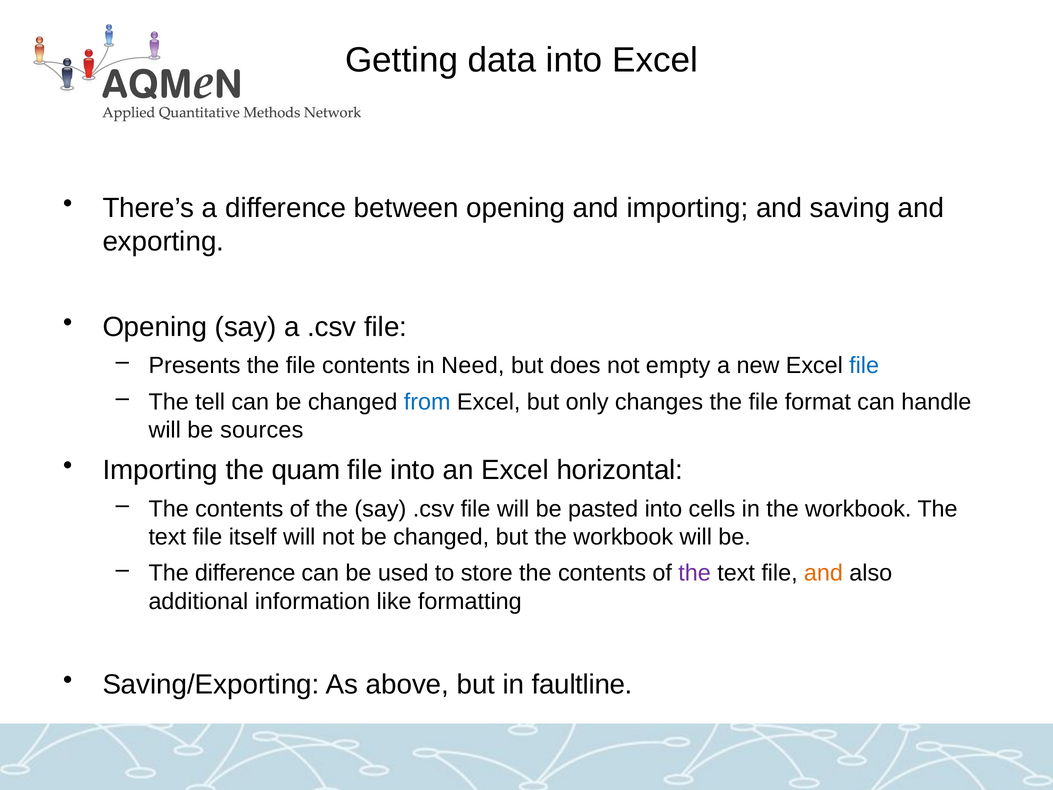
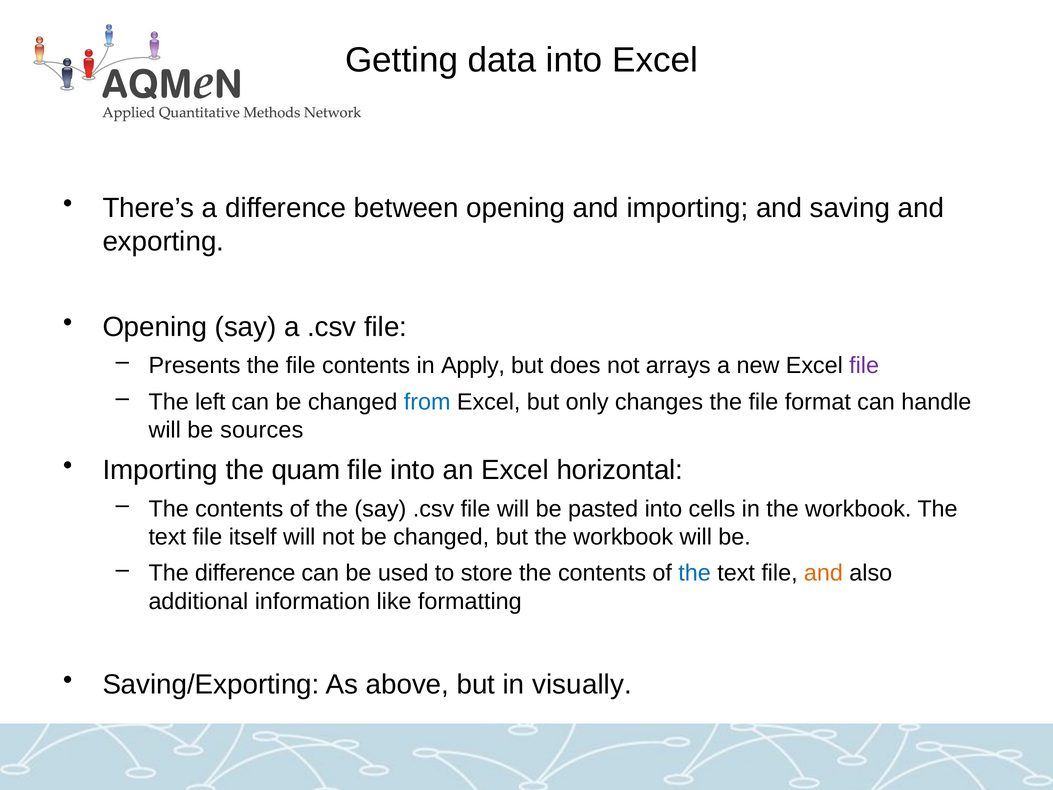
Need: Need -> Apply
empty: empty -> arrays
file at (864, 365) colour: blue -> purple
tell: tell -> left
the at (695, 573) colour: purple -> blue
faultline: faultline -> visually
